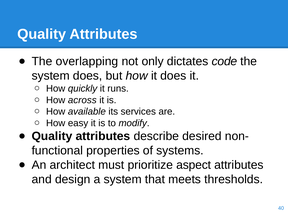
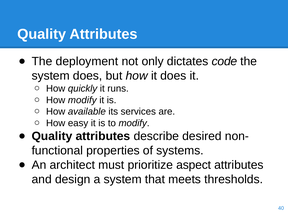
overlapping: overlapping -> deployment
How across: across -> modify
